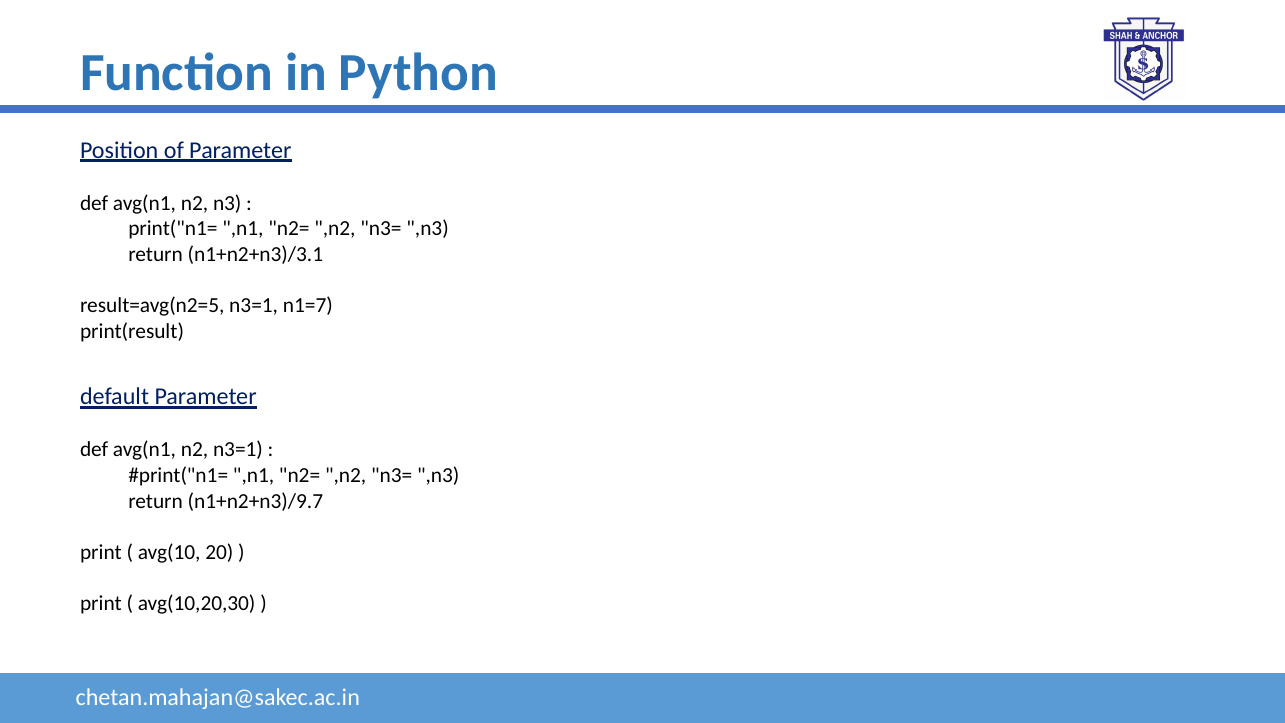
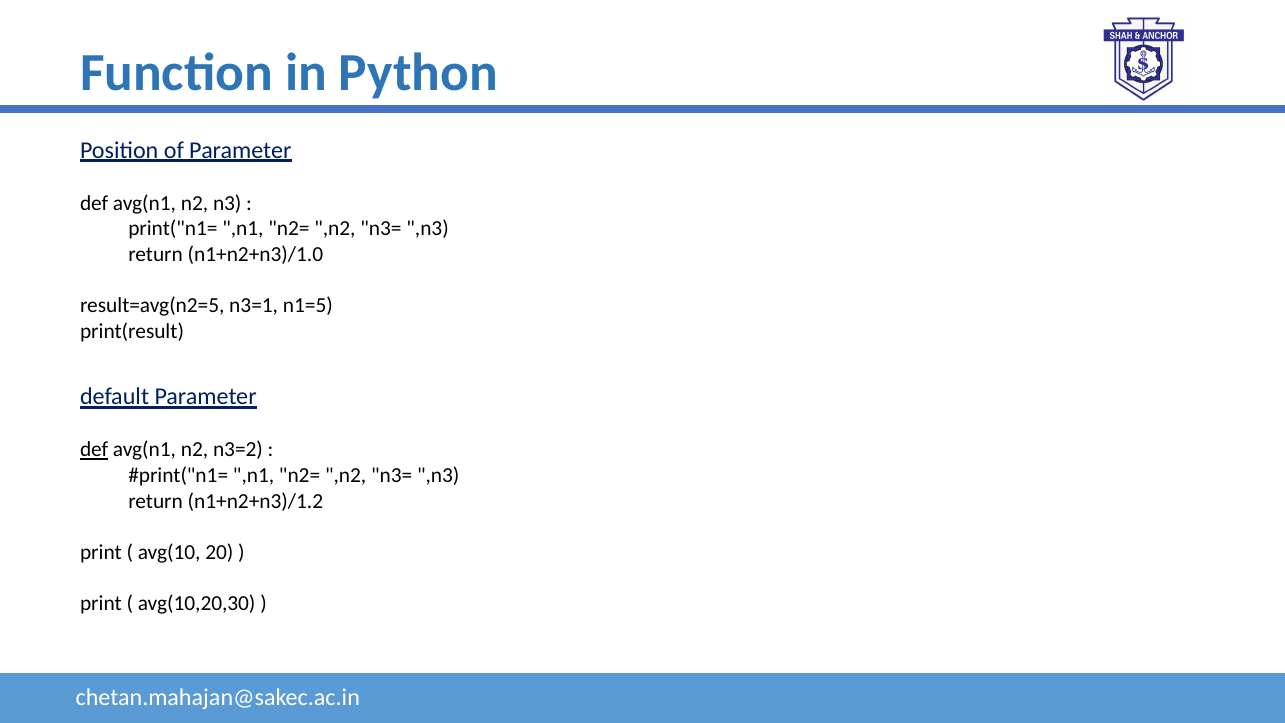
n1+n2+n3)/3.1: n1+n2+n3)/3.1 -> n1+n2+n3)/1.0
n1=7: n1=7 -> n1=5
def at (94, 450) underline: none -> present
n2 n3=1: n3=1 -> n3=2
n1+n2+n3)/9.7: n1+n2+n3)/9.7 -> n1+n2+n3)/1.2
